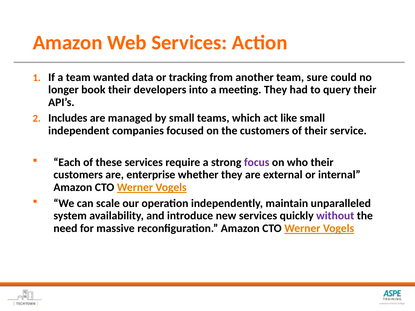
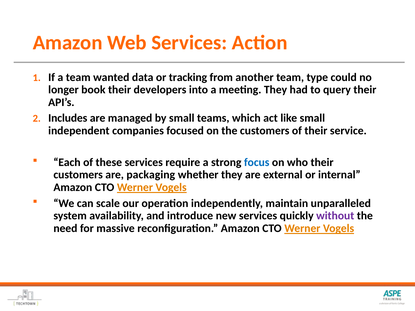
sure: sure -> type
focus colour: purple -> blue
enterprise: enterprise -> packaging
